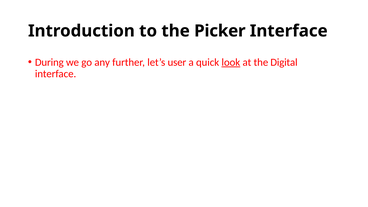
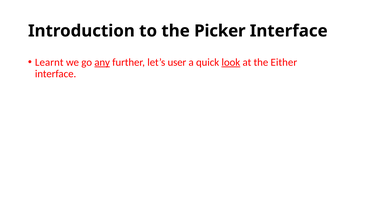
During: During -> Learnt
any underline: none -> present
Digital: Digital -> Either
